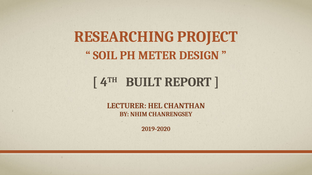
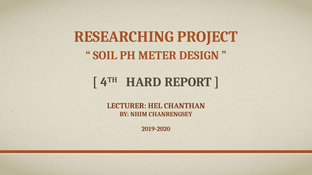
BUILT: BUILT -> HARD
